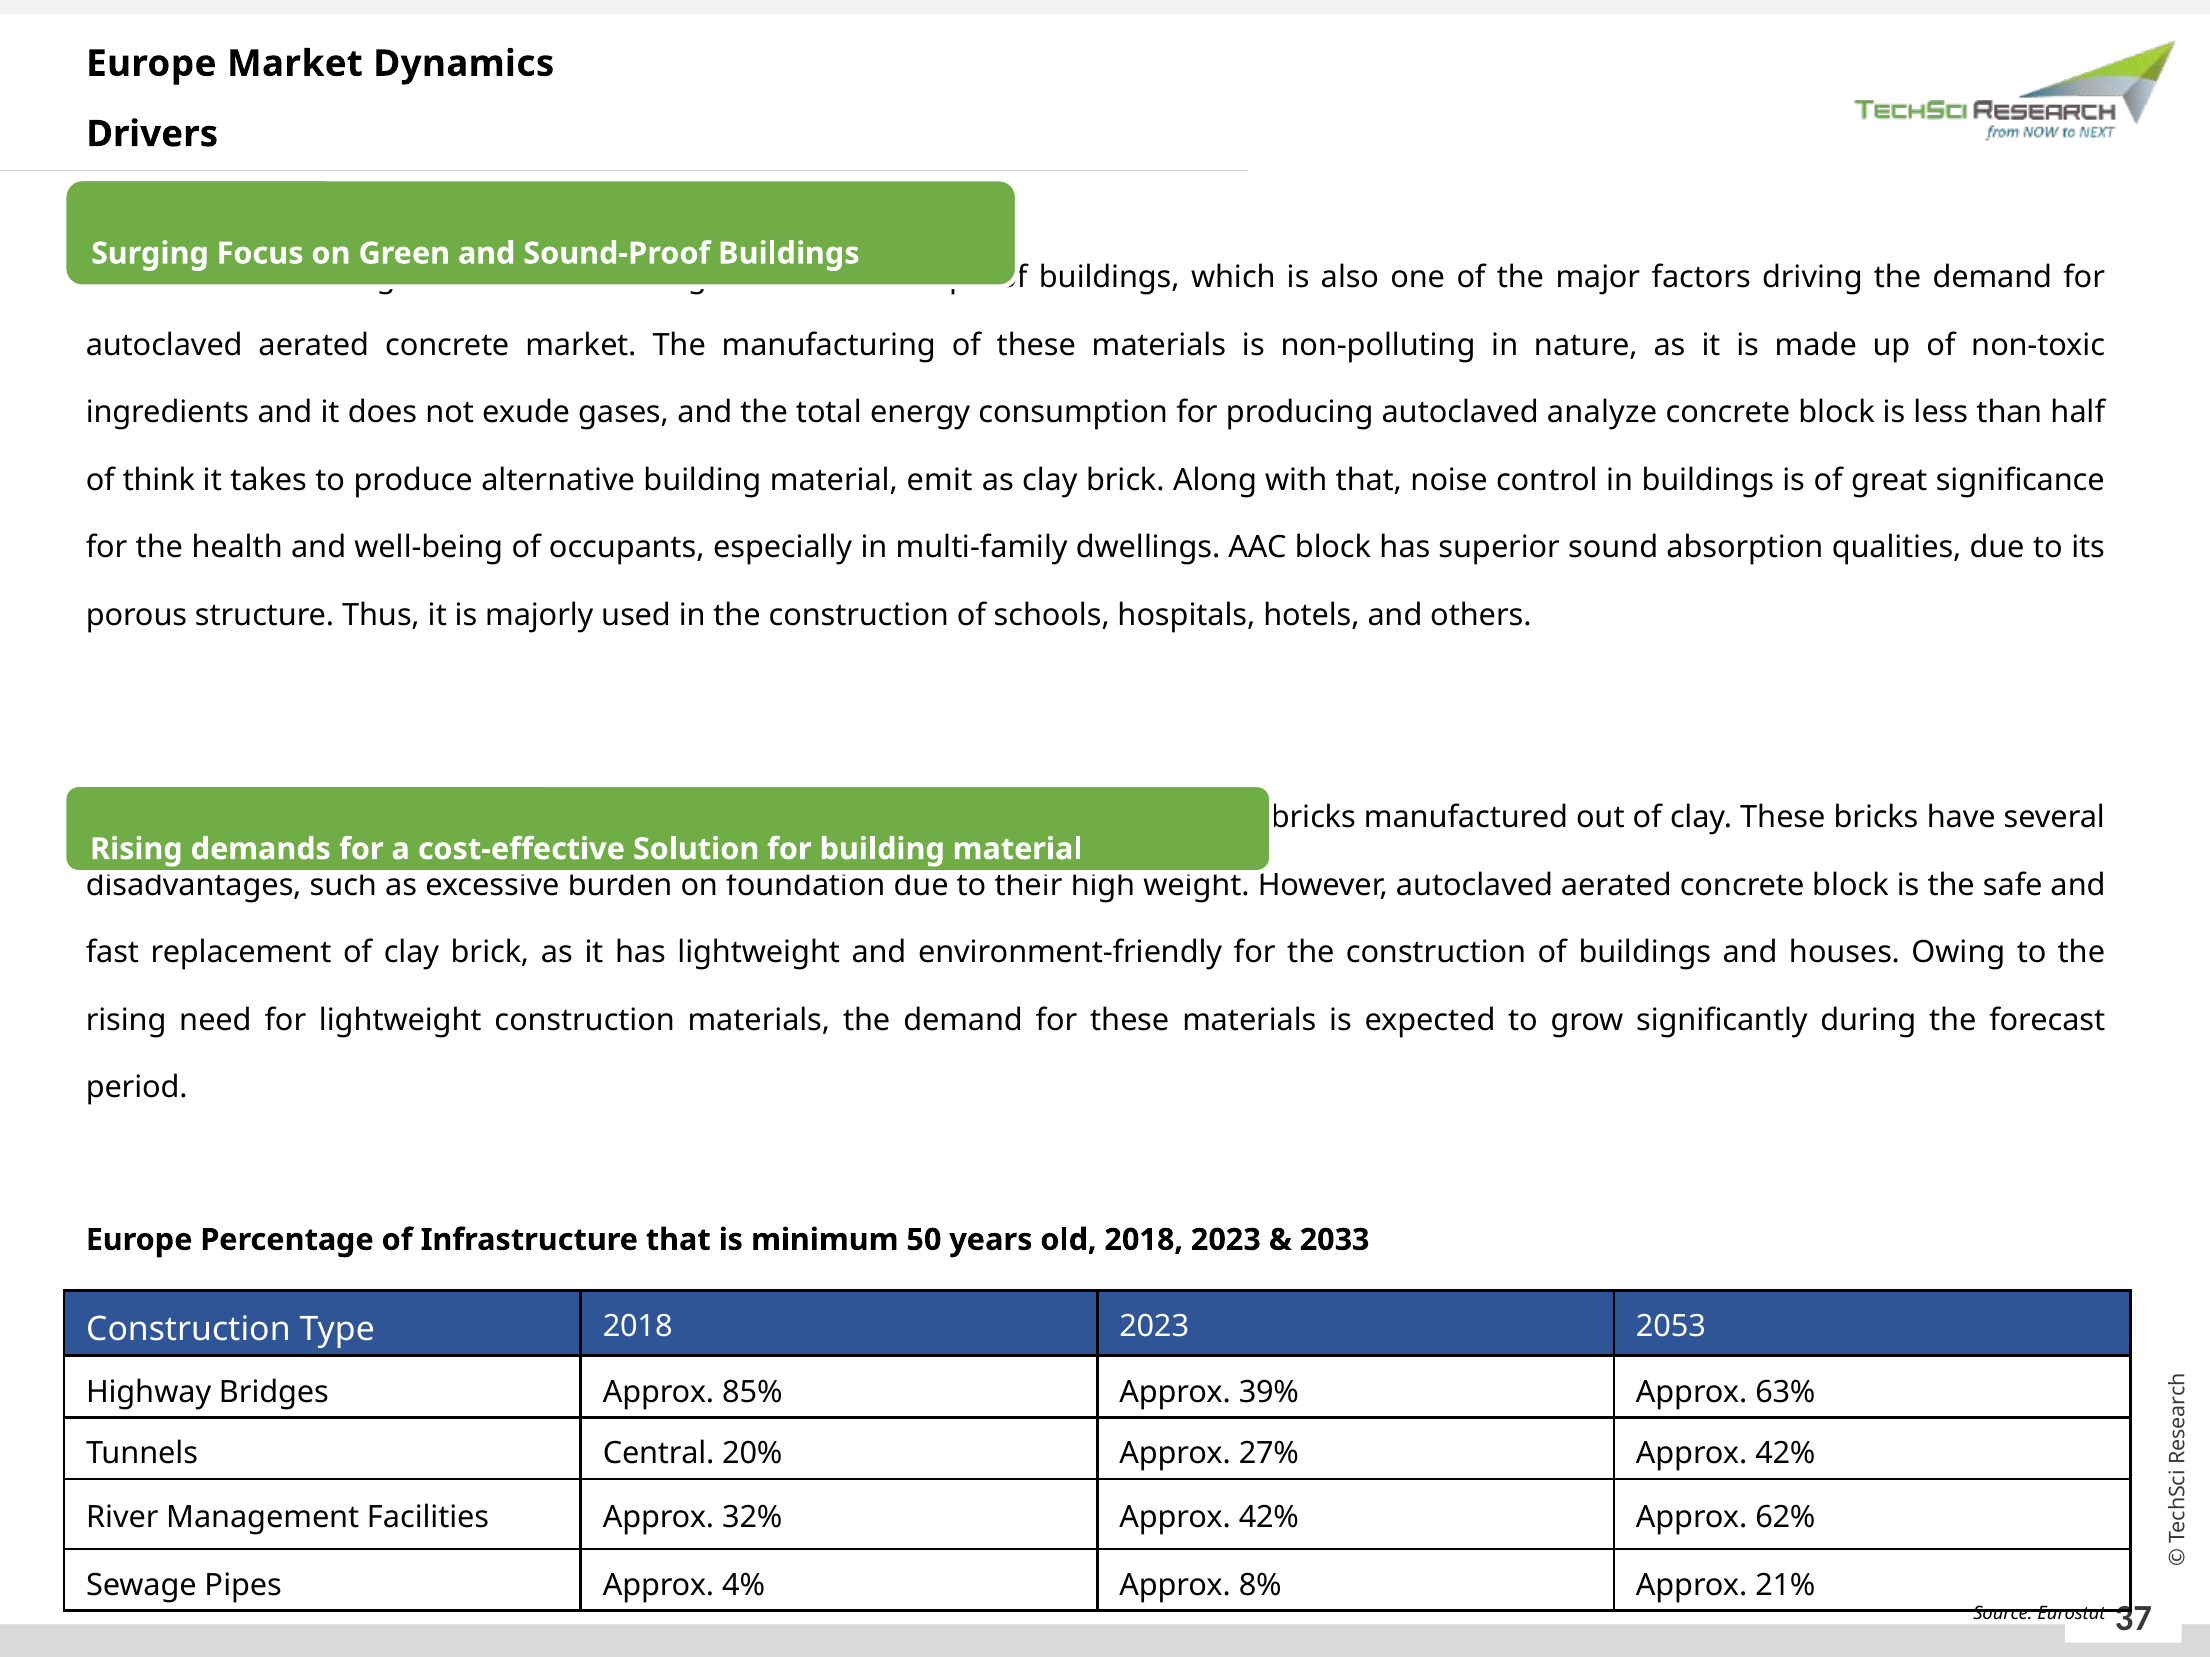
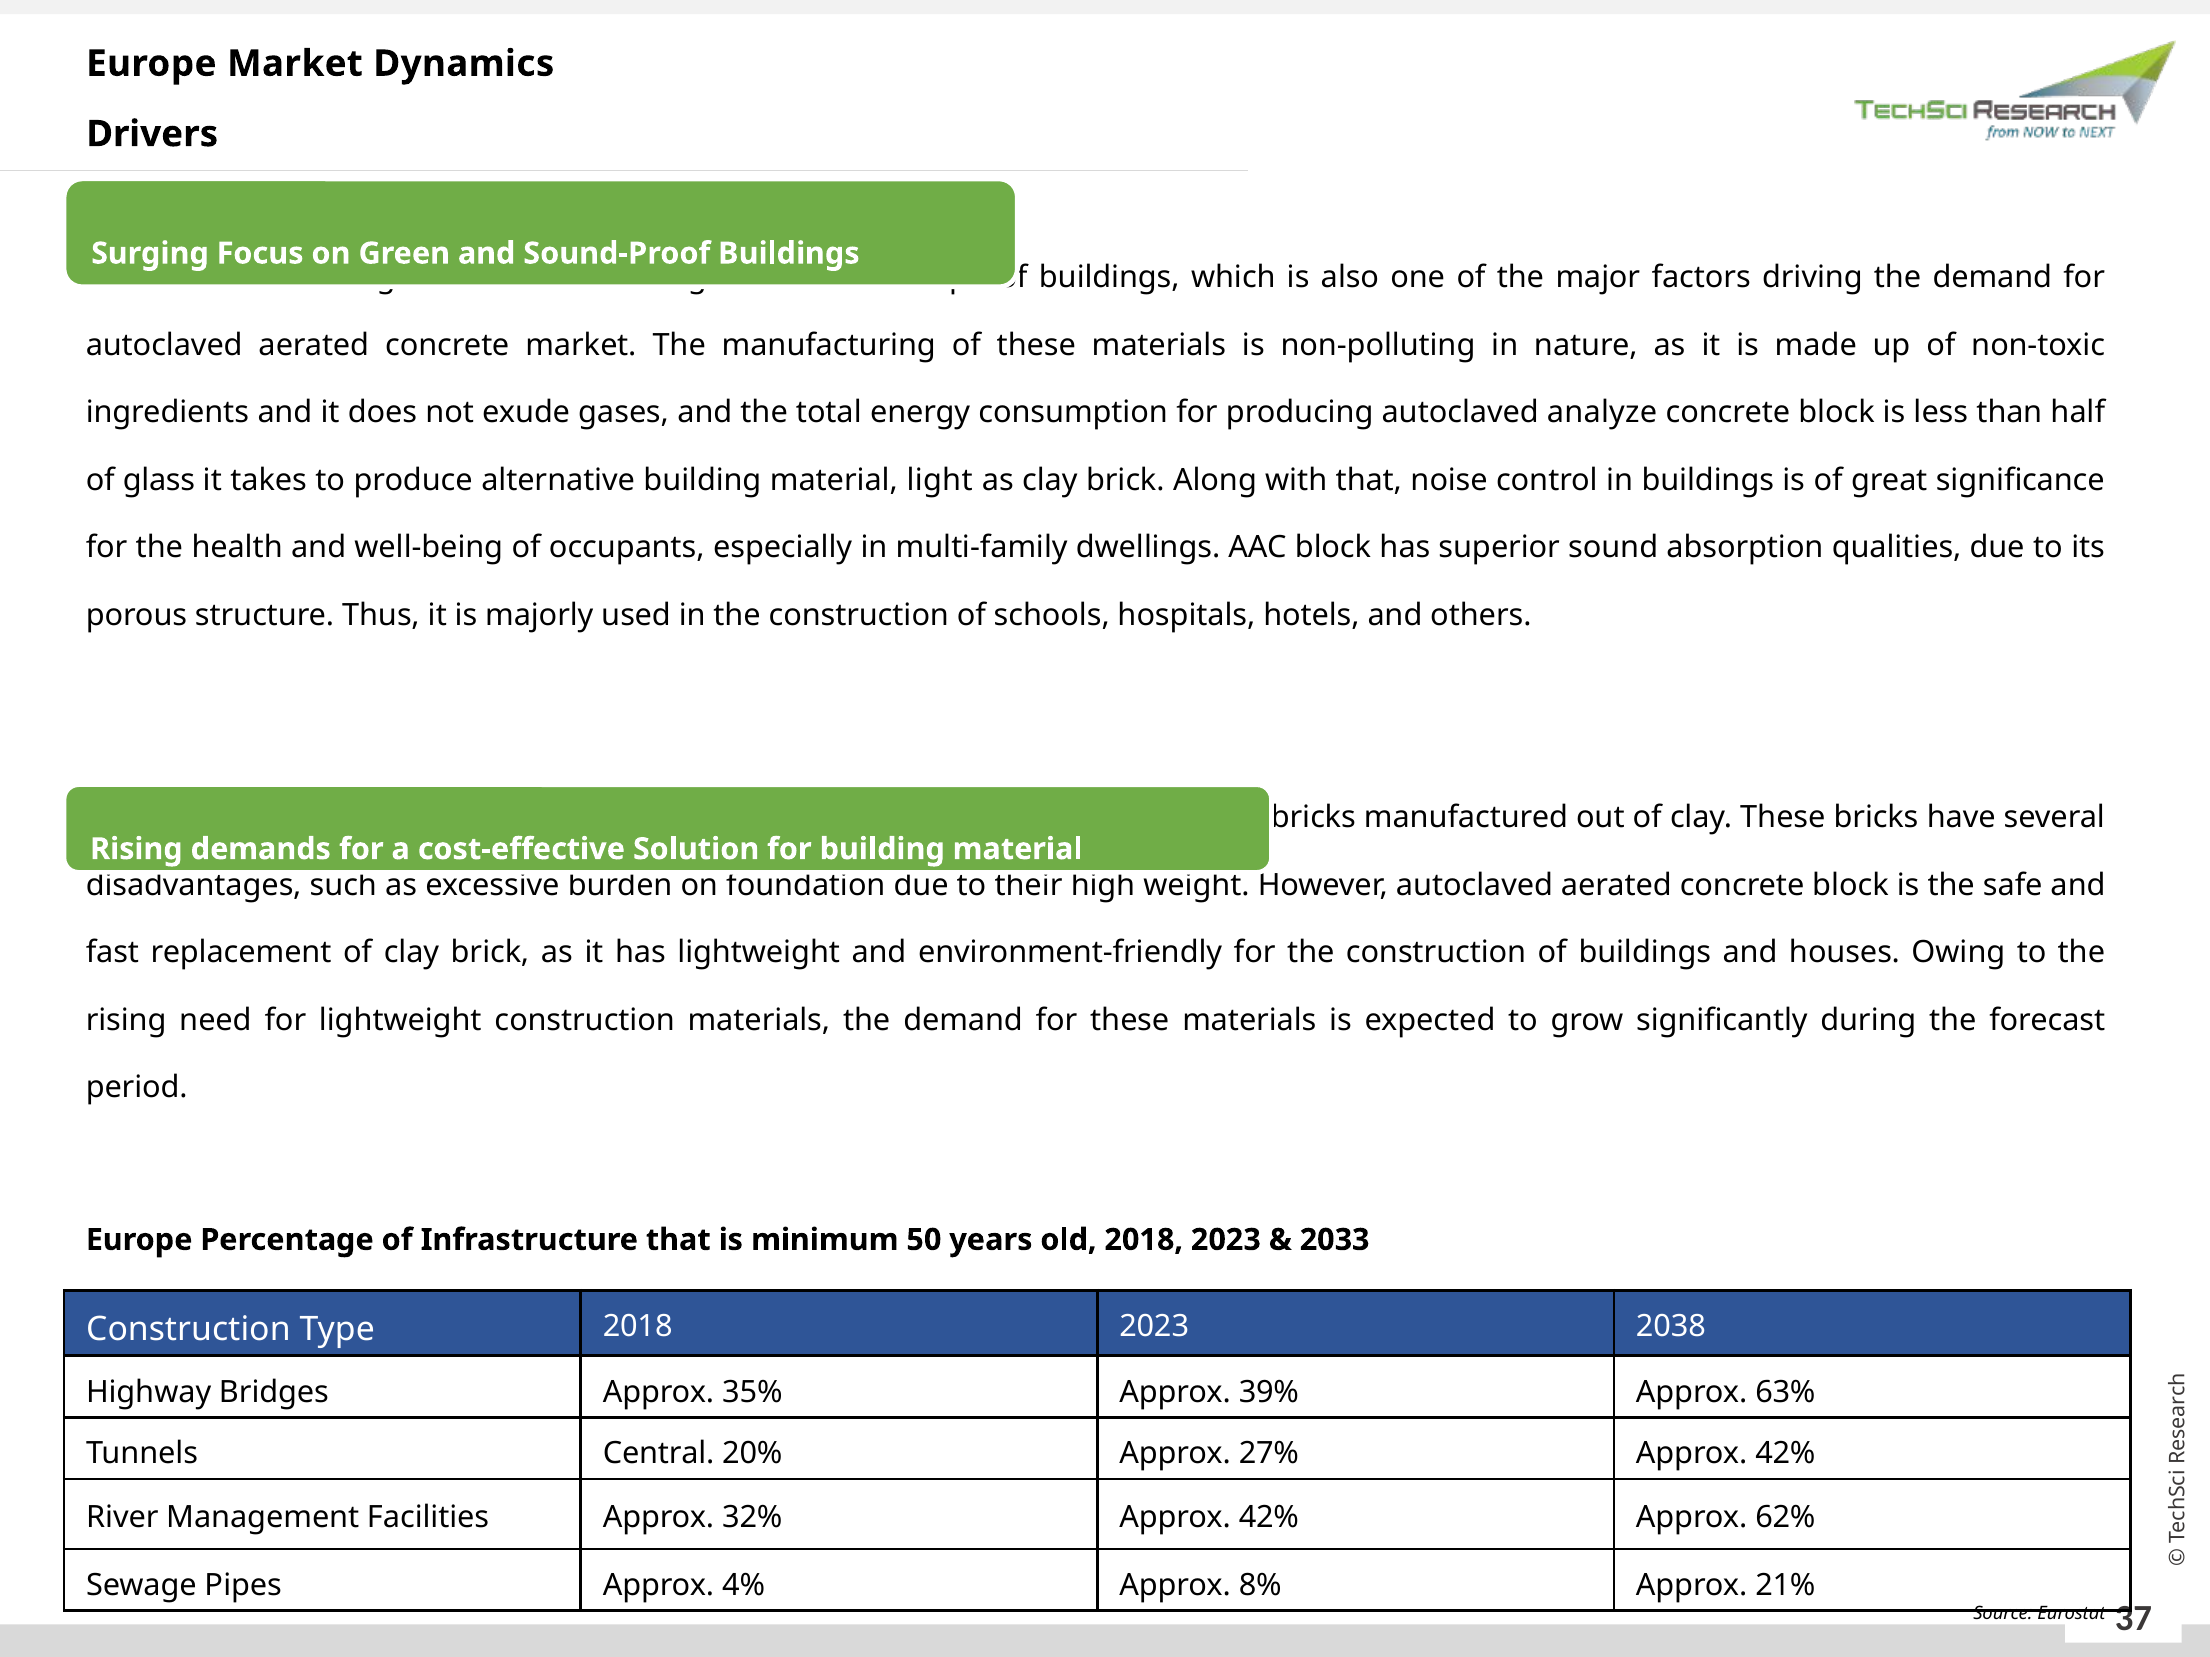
think: think -> glass
emit: emit -> light
2053: 2053 -> 2038
85%: 85% -> 35%
